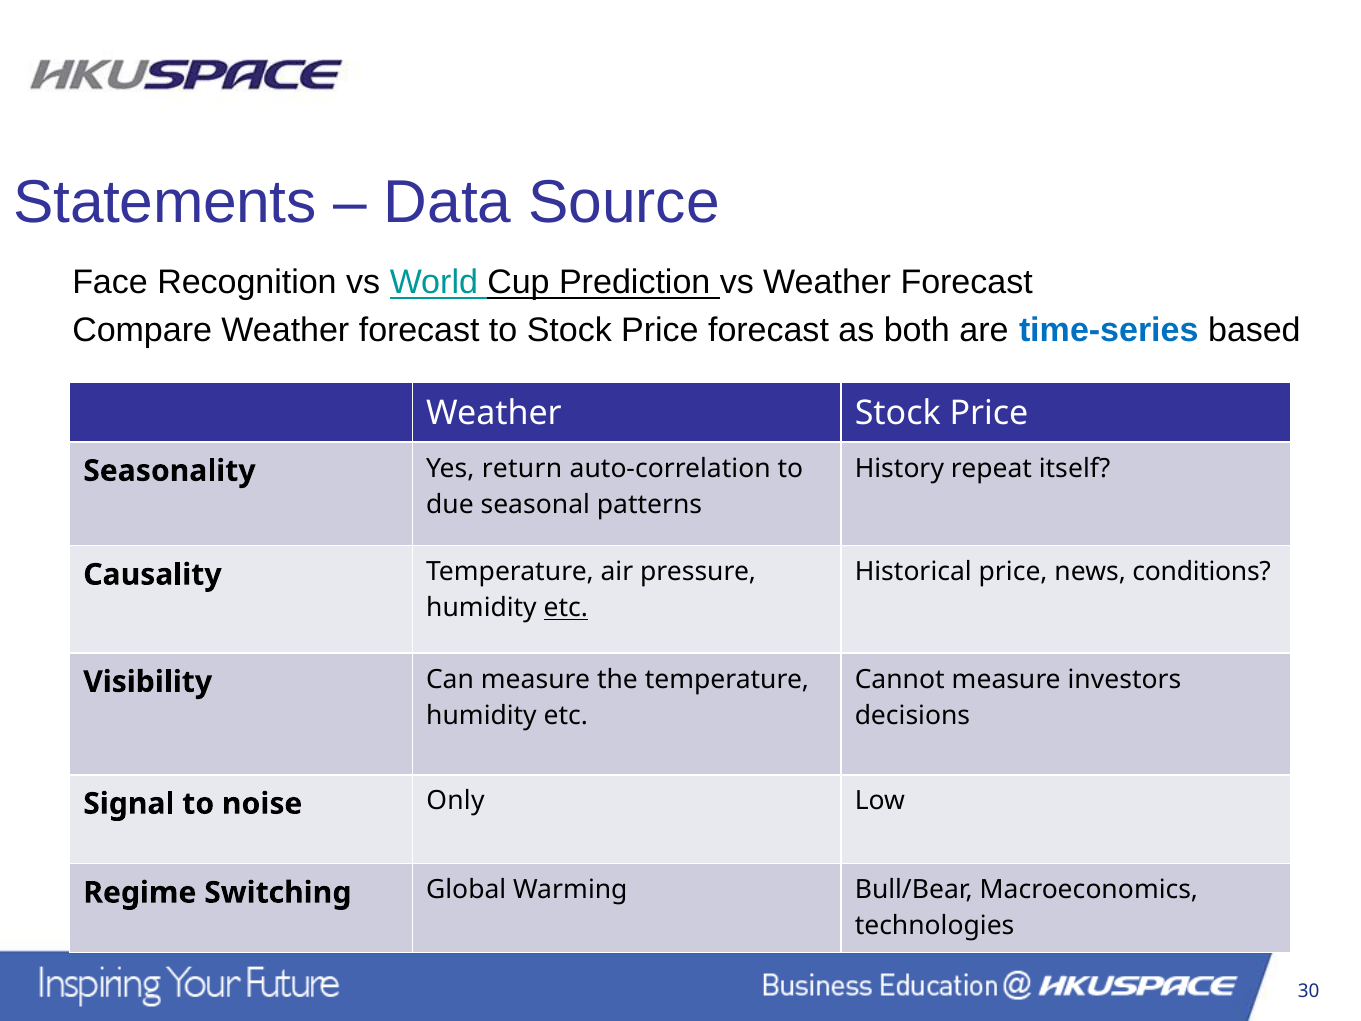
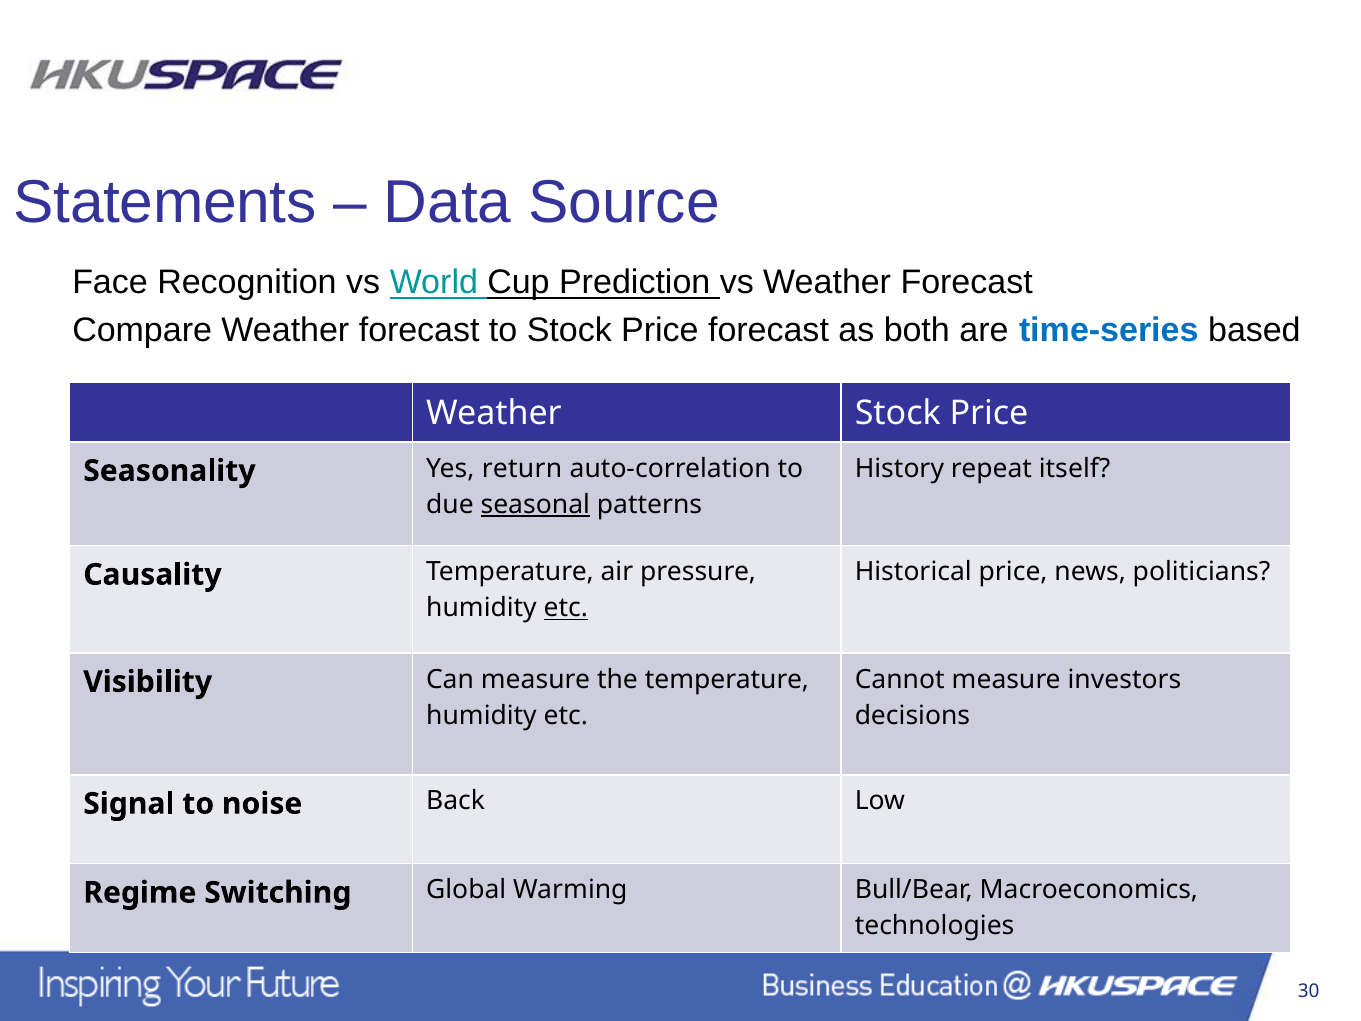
seasonal underline: none -> present
conditions: conditions -> politicians
Only: Only -> Back
